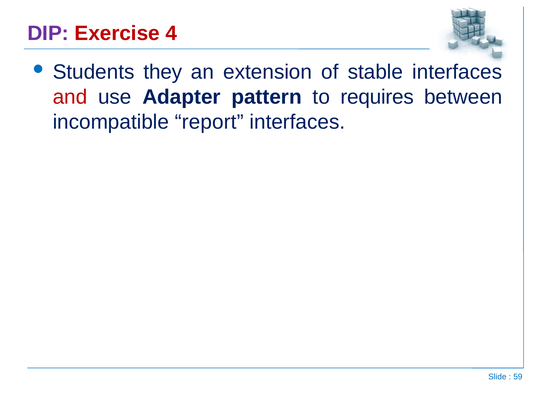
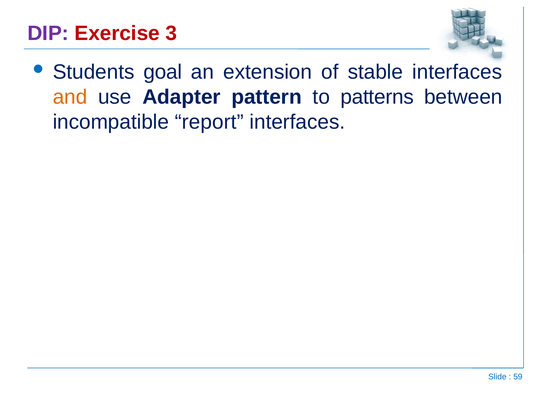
4: 4 -> 3
they: they -> goal
and colour: red -> orange
requires: requires -> patterns
